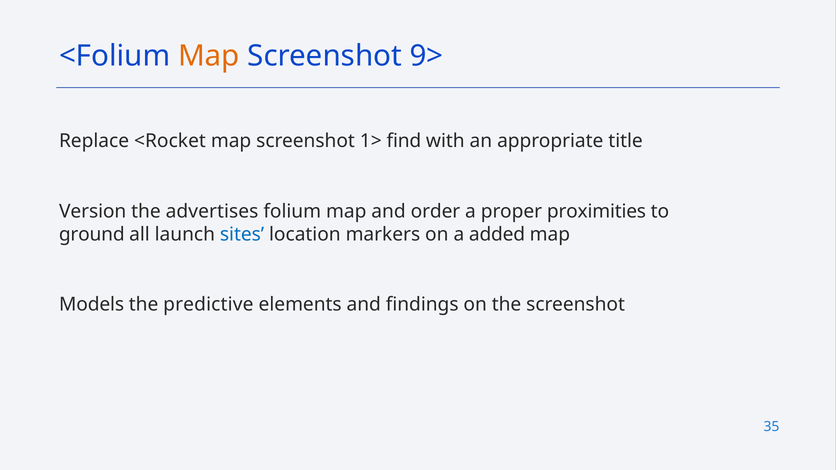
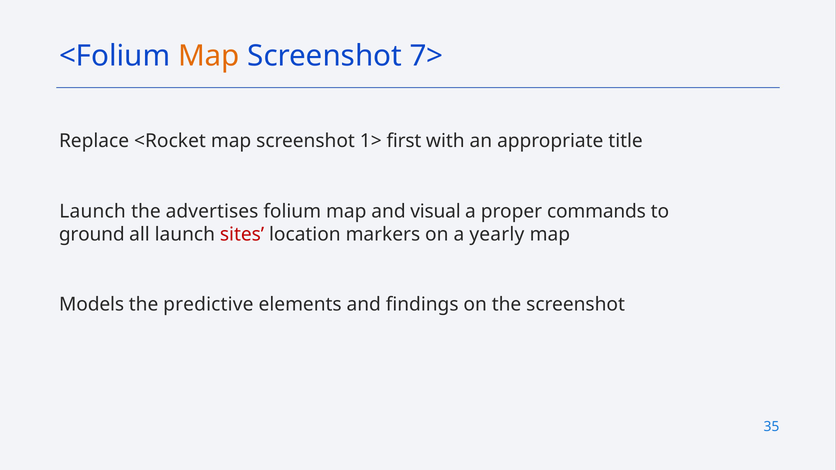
9>: 9> -> 7>
find: find -> first
Version at (93, 211): Version -> Launch
order: order -> visual
proximities: proximities -> commands
sites colour: blue -> red
added: added -> yearly
